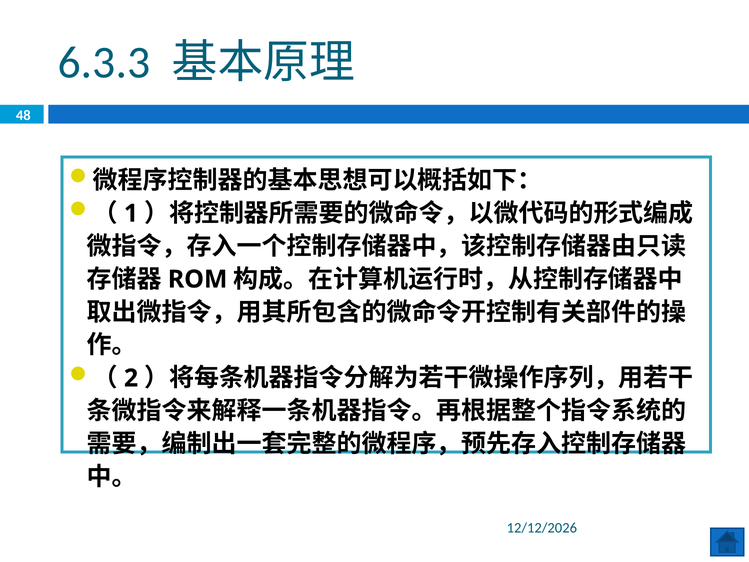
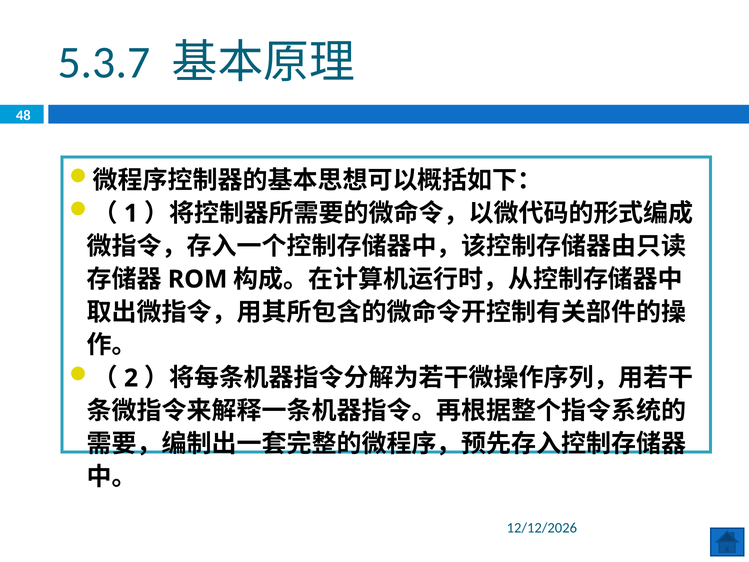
6.3.3: 6.3.3 -> 5.3.7
